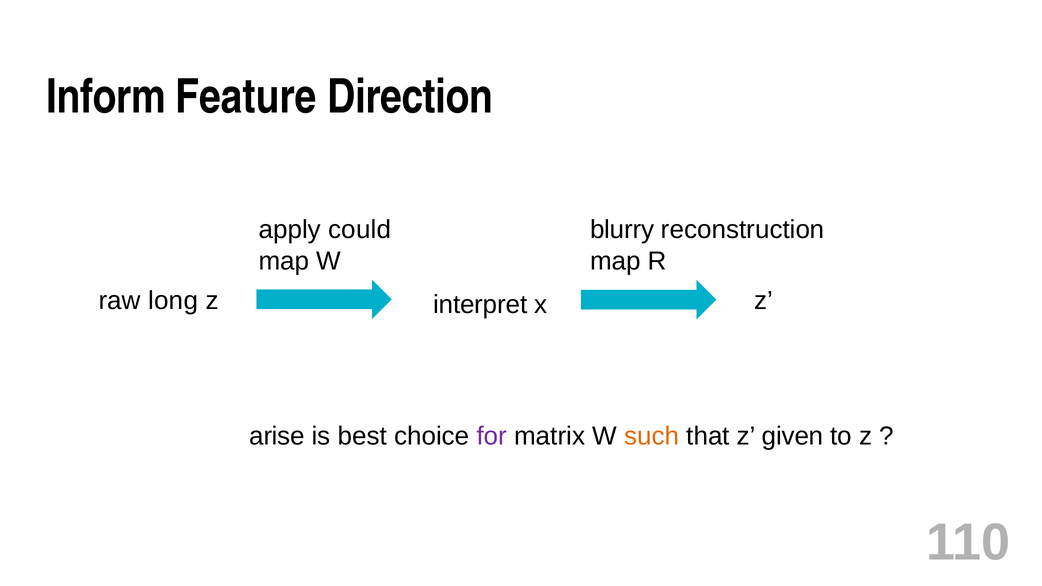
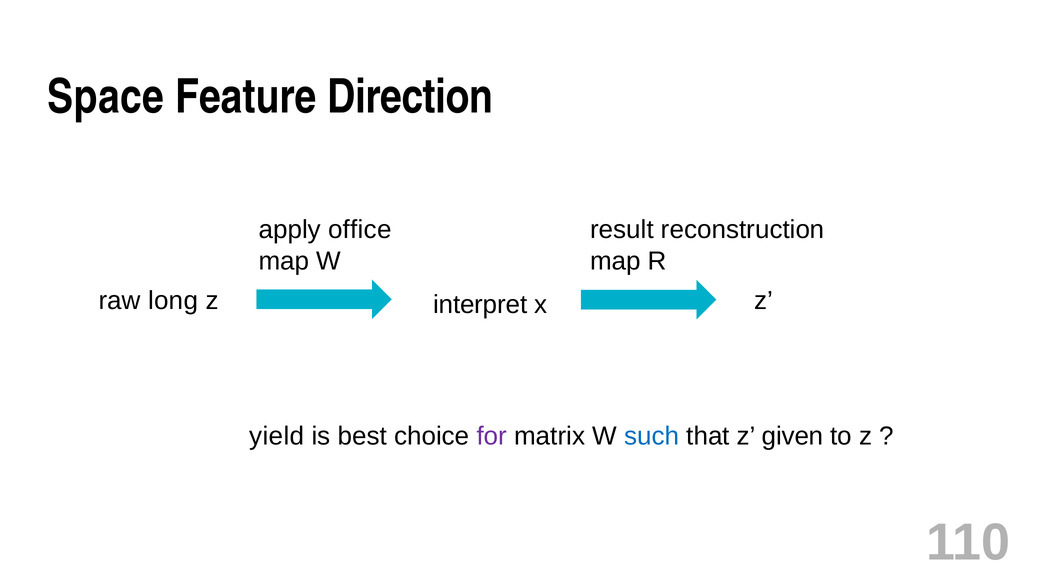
Inform: Inform -> Space
could: could -> office
blurry: blurry -> result
arise: arise -> yield
such colour: orange -> blue
